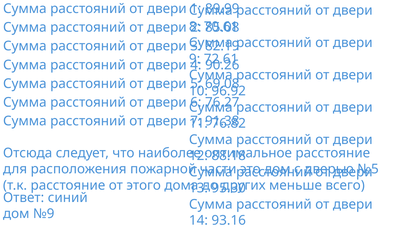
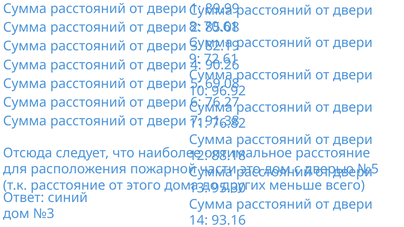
№9: №9 -> №3
